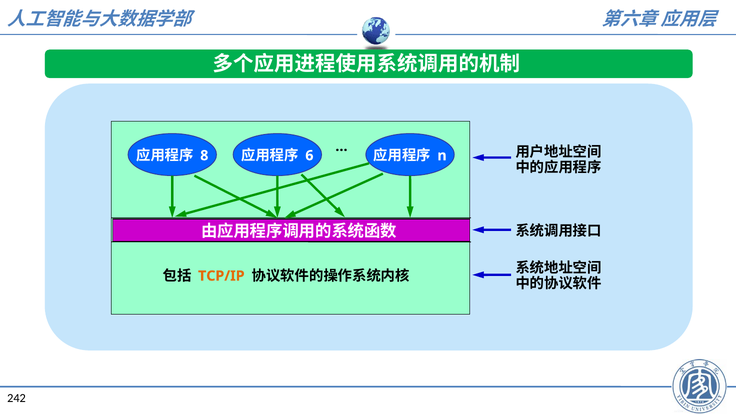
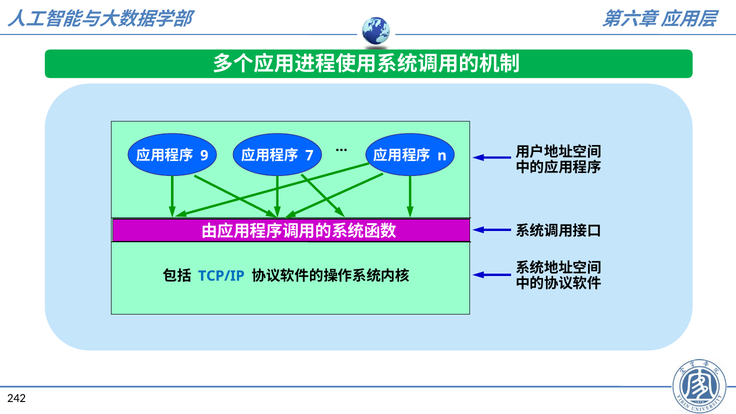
8: 8 -> 9
6: 6 -> 7
TCP/IP colour: orange -> blue
